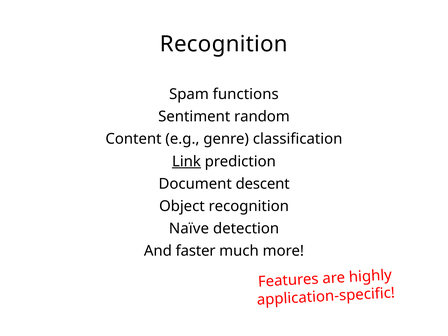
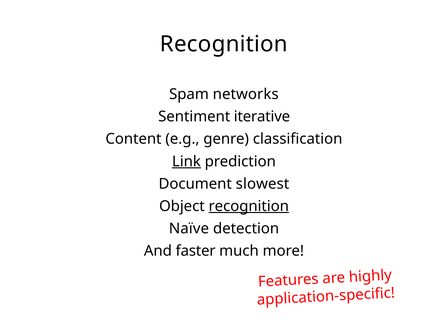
functions: functions -> networks
random: random -> iterative
descent: descent -> slowest
recognition at (249, 206) underline: none -> present
